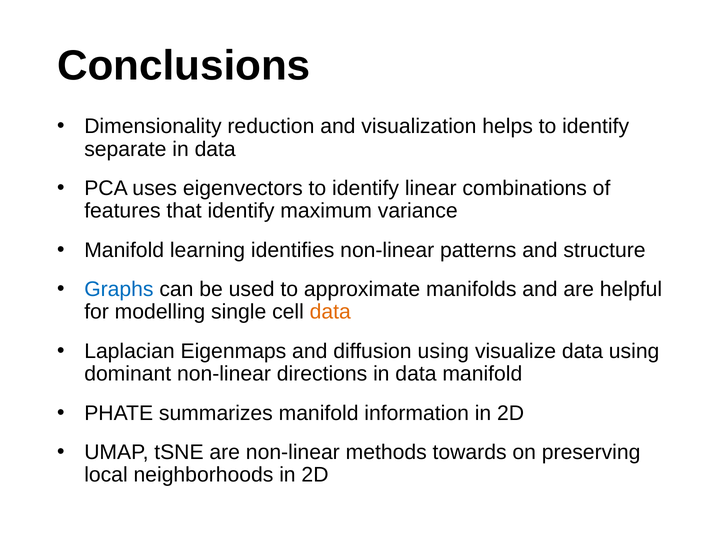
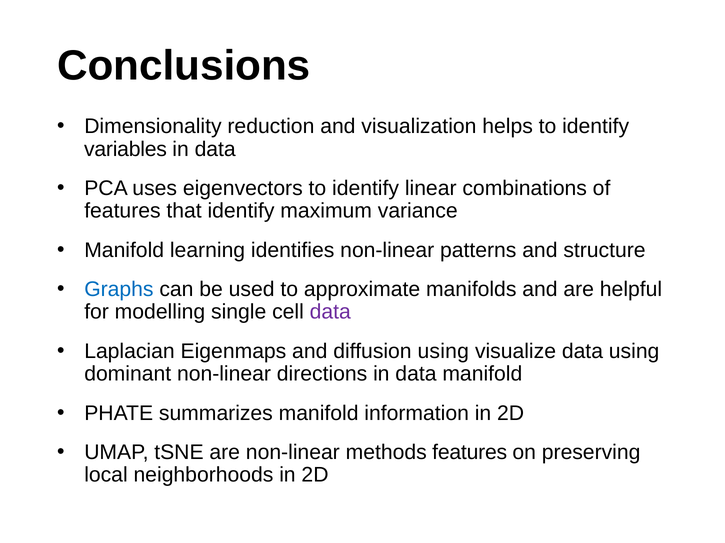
separate: separate -> variables
data at (330, 312) colour: orange -> purple
methods towards: towards -> features
